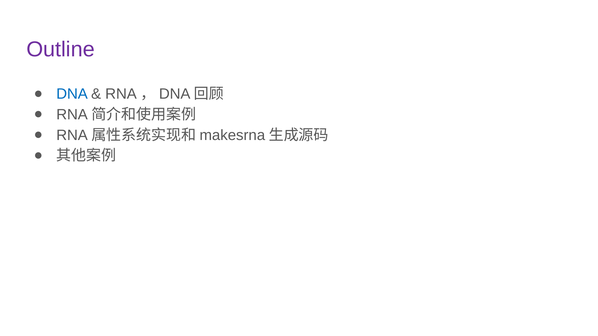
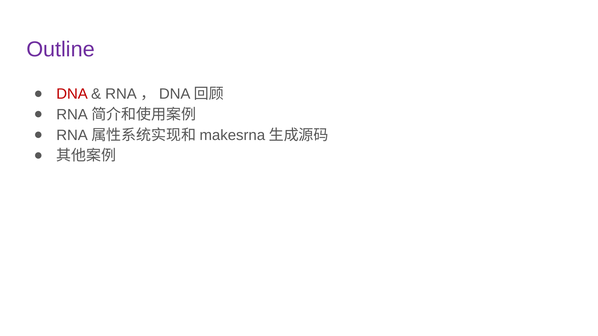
DNA colour: blue -> red
